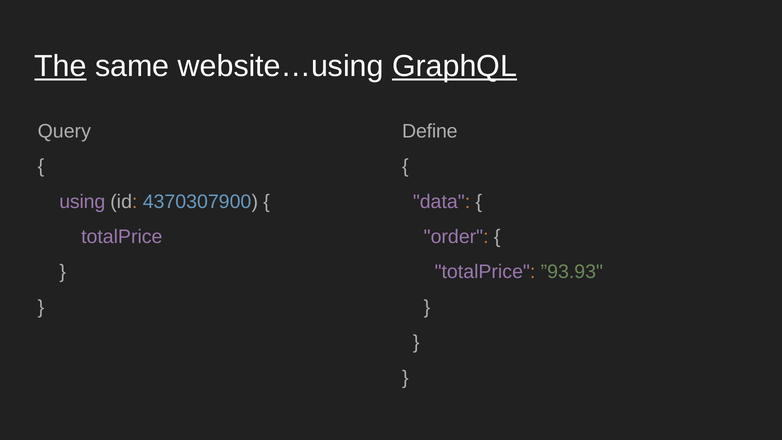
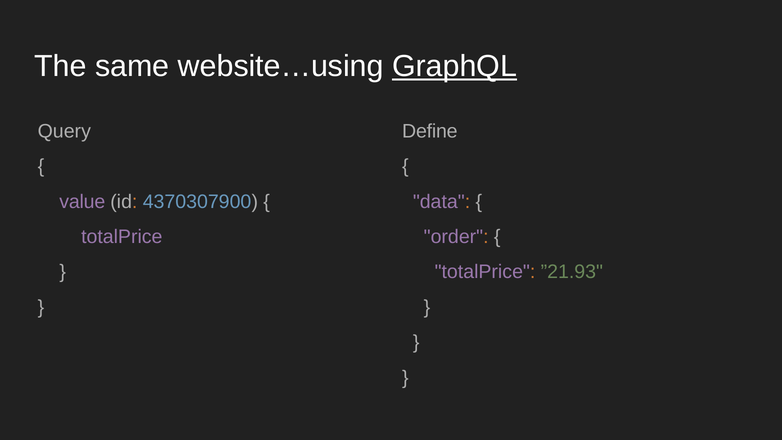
The underline: present -> none
using: using -> value
”93.93: ”93.93 -> ”21.93
